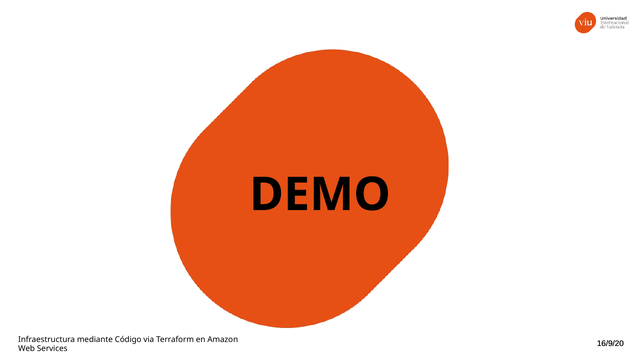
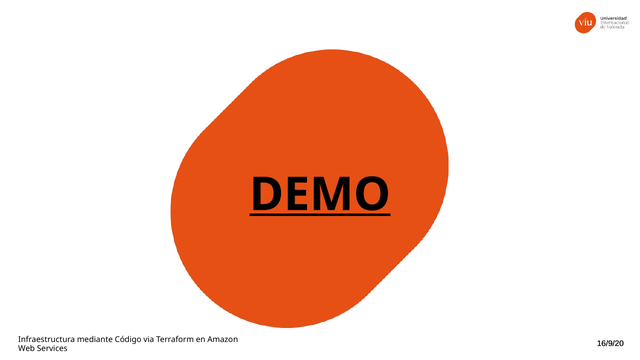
DEMO underline: none -> present
